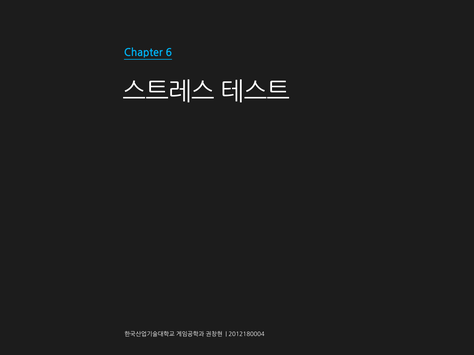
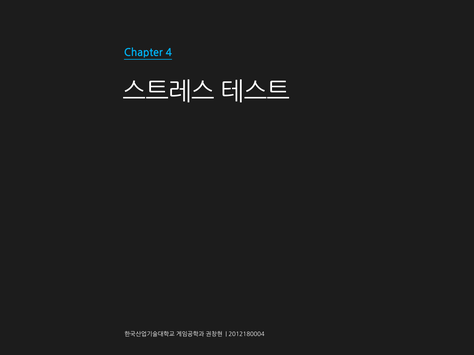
6: 6 -> 4
